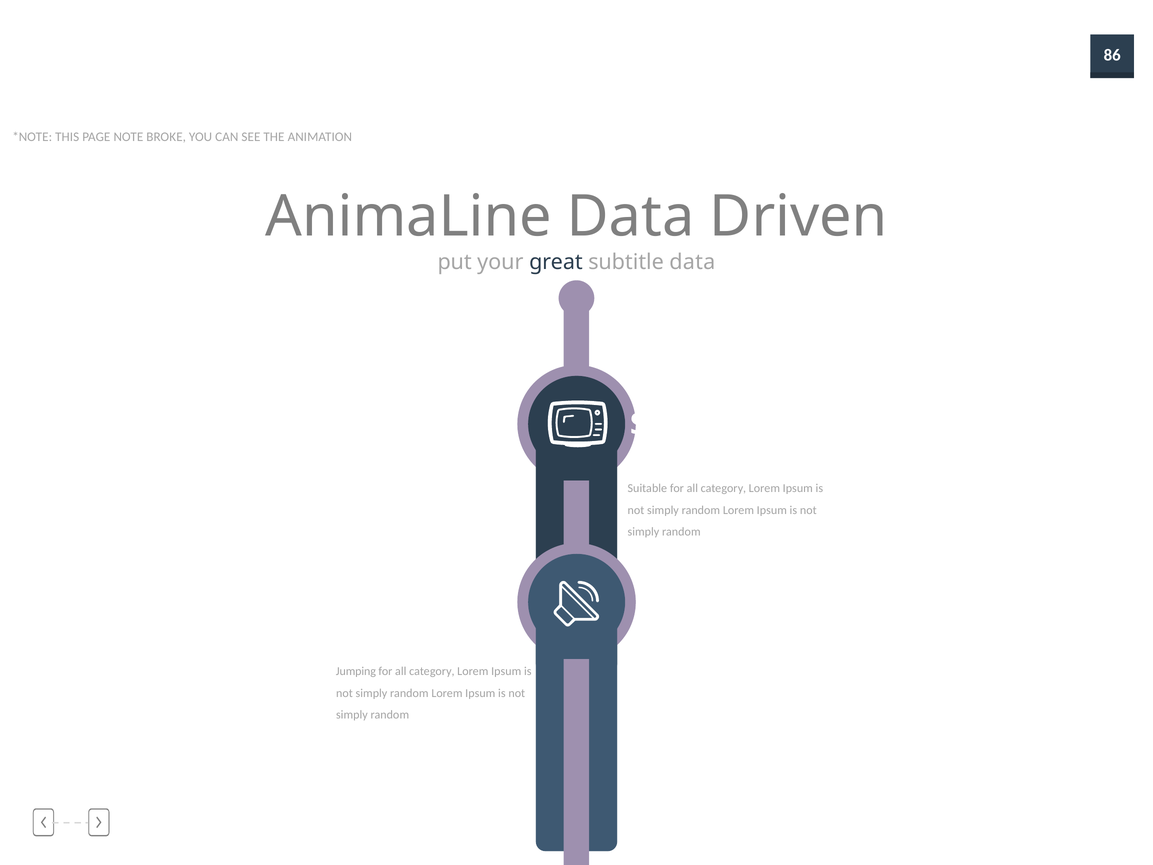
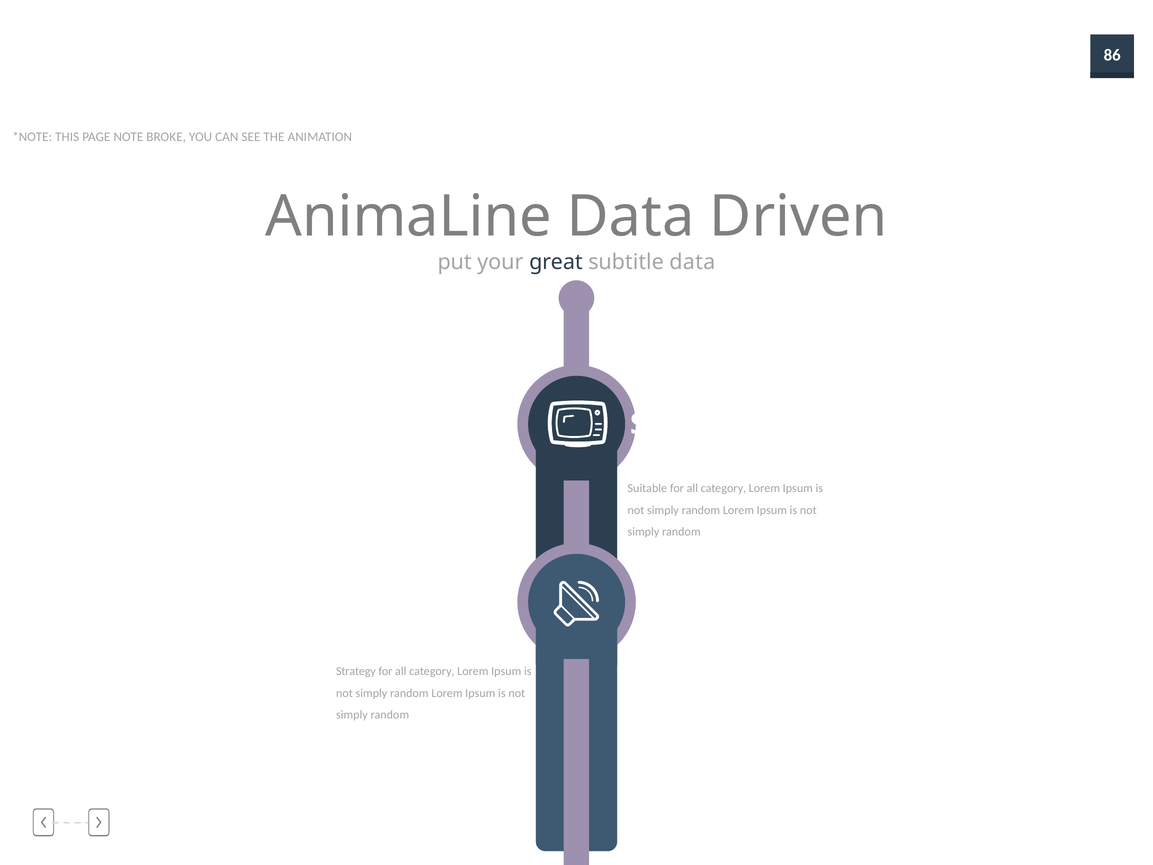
Jumping: Jumping -> Strategy
